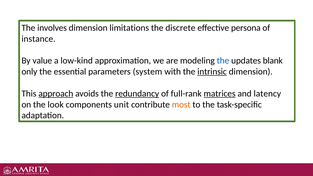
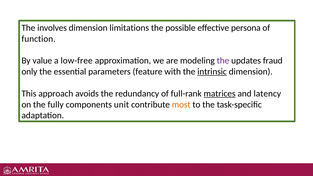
discrete: discrete -> possible
instance: instance -> function
low-kind: low-kind -> low-free
the at (223, 61) colour: blue -> purple
blank: blank -> fraud
system: system -> feature
approach underline: present -> none
redundancy underline: present -> none
look: look -> fully
